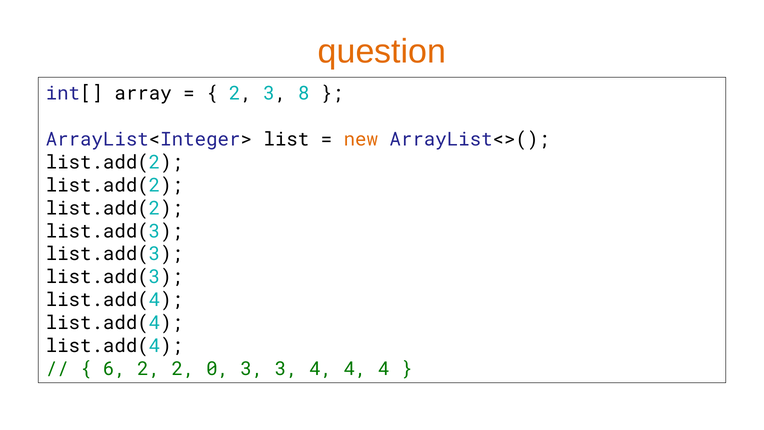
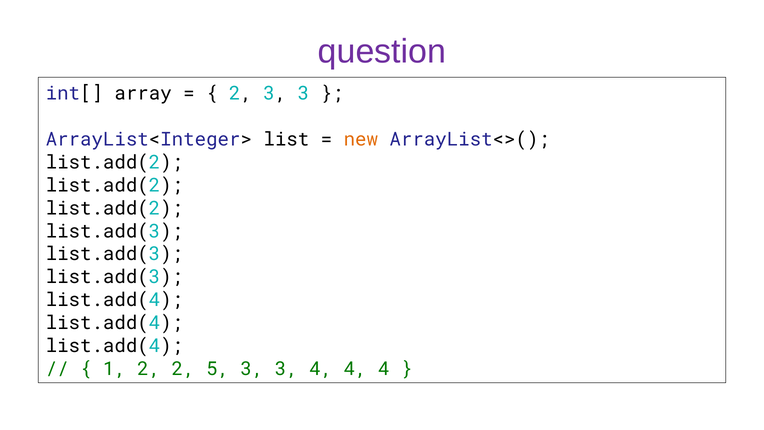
question colour: orange -> purple
2 3 8: 8 -> 3
6: 6 -> 1
0: 0 -> 5
